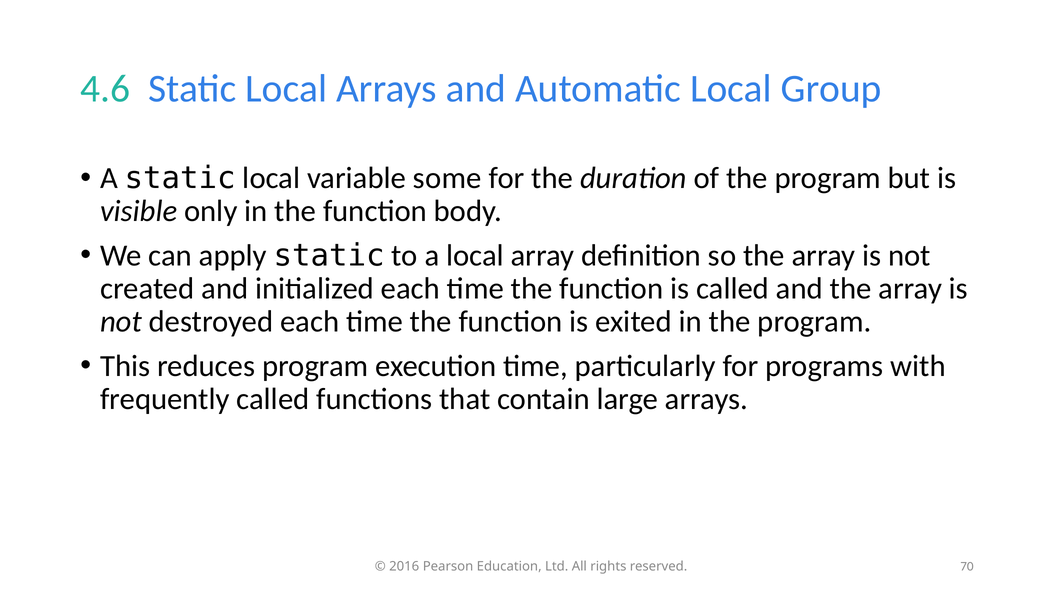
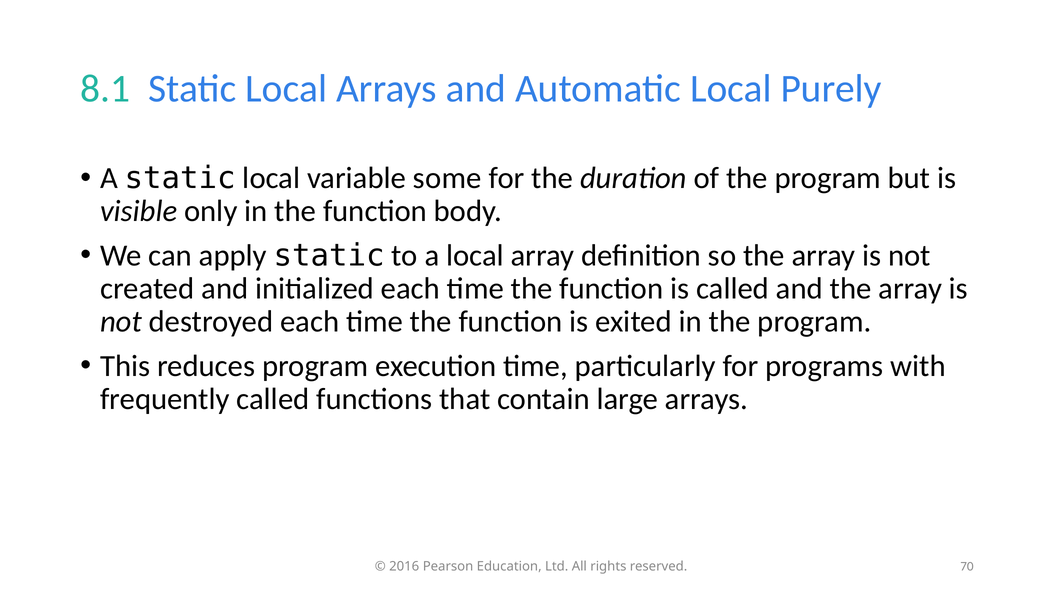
4.6: 4.6 -> 8.1
Group: Group -> Purely
